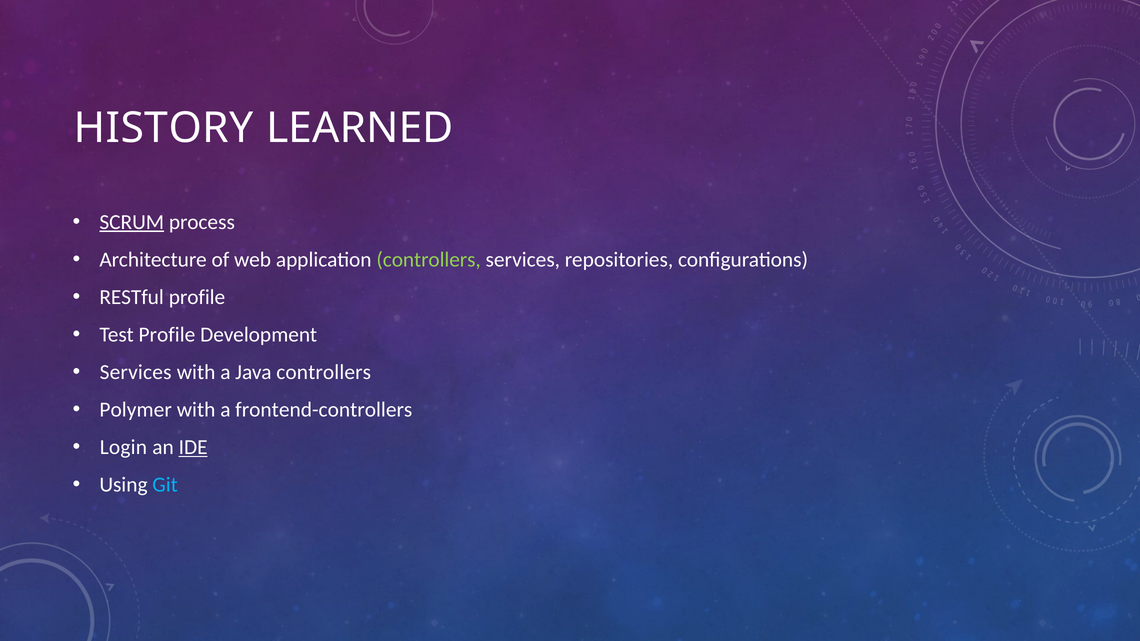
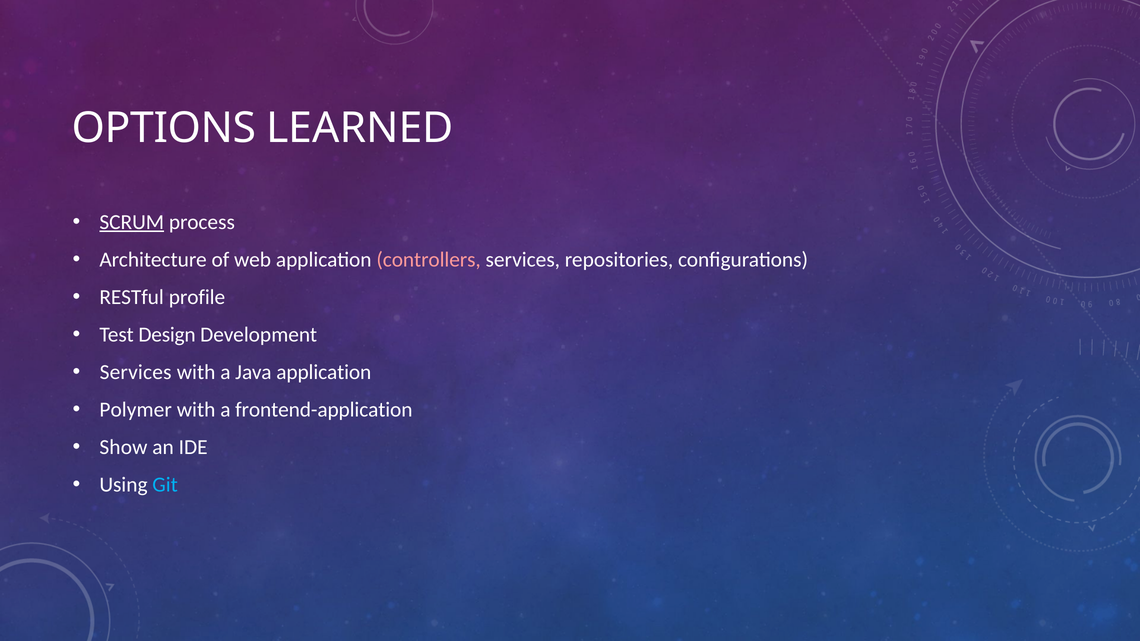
HISTORY: HISTORY -> OPTIONS
controllers at (429, 260) colour: light green -> pink
Test Profile: Profile -> Design
Java controllers: controllers -> application
frontend-controllers: frontend-controllers -> frontend-application
Login: Login -> Show
IDE underline: present -> none
